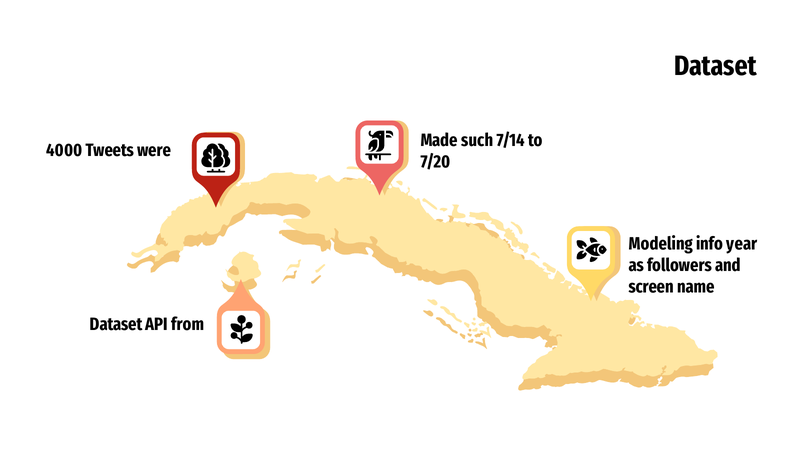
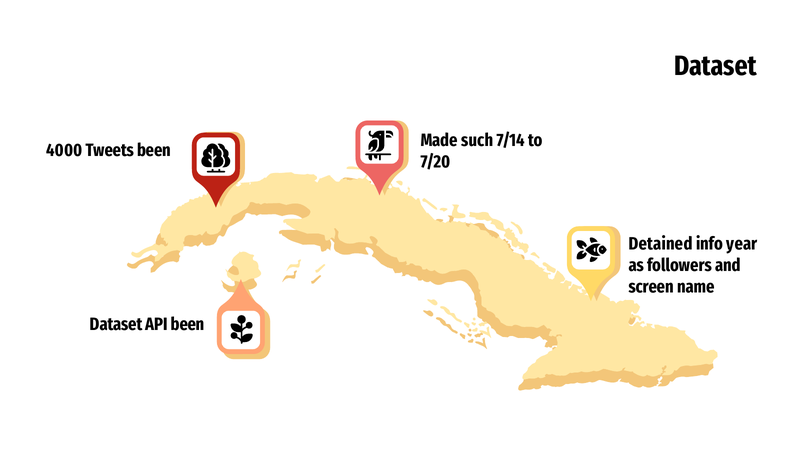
Tweets were: were -> been
Modeling: Modeling -> Detained
API from: from -> been
